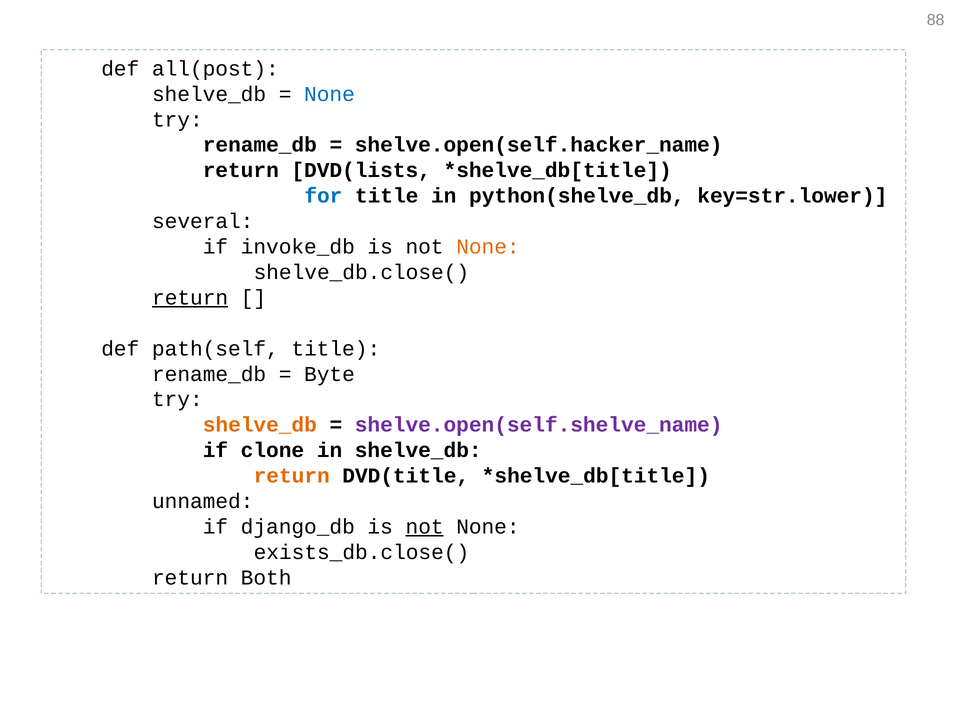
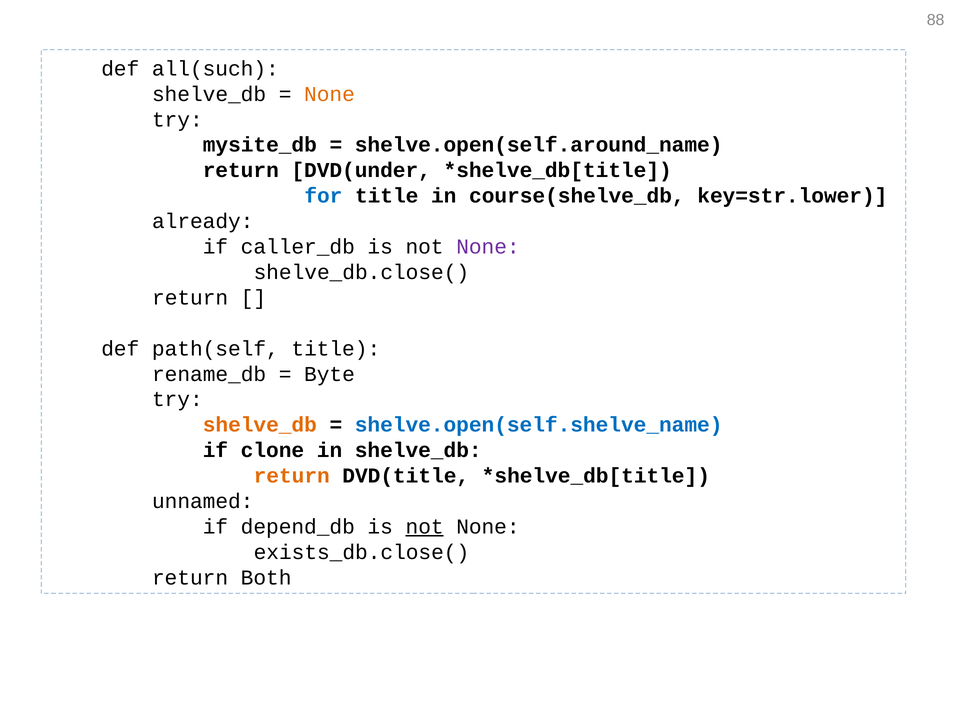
all(post: all(post -> all(such
None at (329, 94) colour: blue -> orange
rename_db at (260, 145): rename_db -> mysite_db
shelve.open(self.hacker_name: shelve.open(self.hacker_name -> shelve.open(self.around_name
DVD(lists: DVD(lists -> DVD(under
python(shelve_db: python(shelve_db -> course(shelve_db
several: several -> already
invoke_db: invoke_db -> caller_db
None at (488, 247) colour: orange -> purple
return at (190, 297) underline: present -> none
shelve.open(self.shelve_name colour: purple -> blue
django_db: django_db -> depend_db
